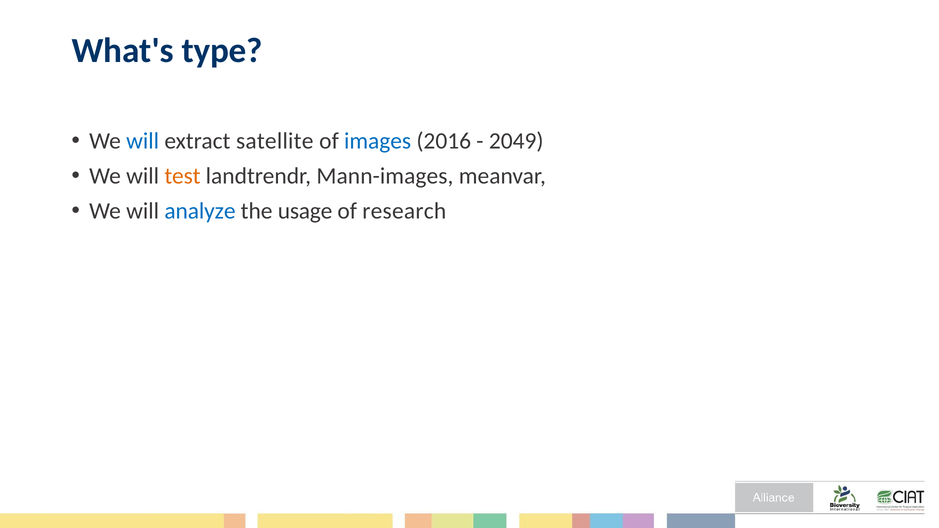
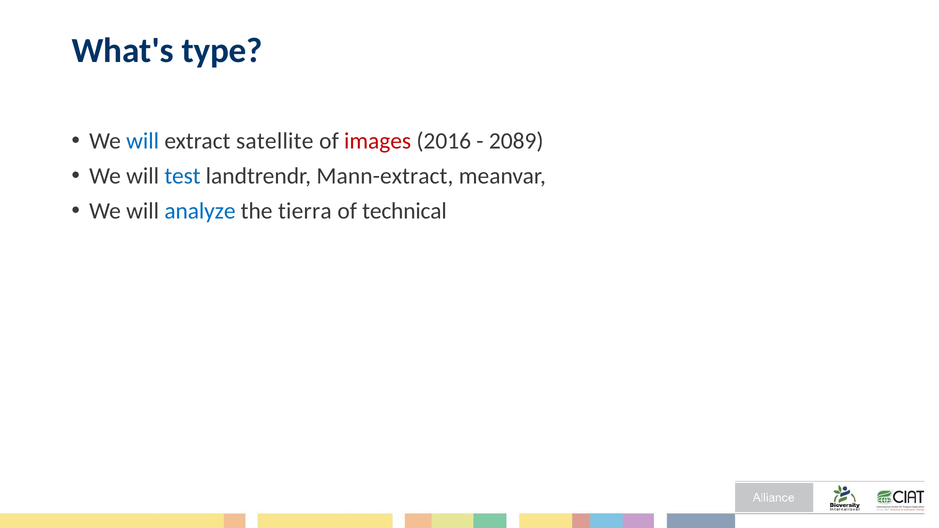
images colour: blue -> red
2049: 2049 -> 2089
test colour: orange -> blue
Mann-images: Mann-images -> Mann-extract
usage: usage -> tierra
research: research -> technical
